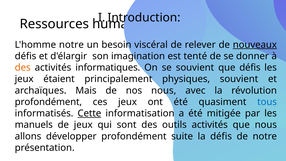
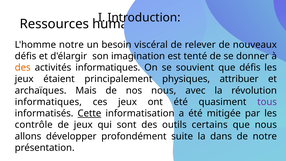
nouveaux underline: present -> none
physiques souvient: souvient -> attribuer
profondément at (48, 102): profondément -> informatiques
tous colour: blue -> purple
manuels: manuels -> contrôle
outils activités: activités -> certains
la défis: défis -> dans
